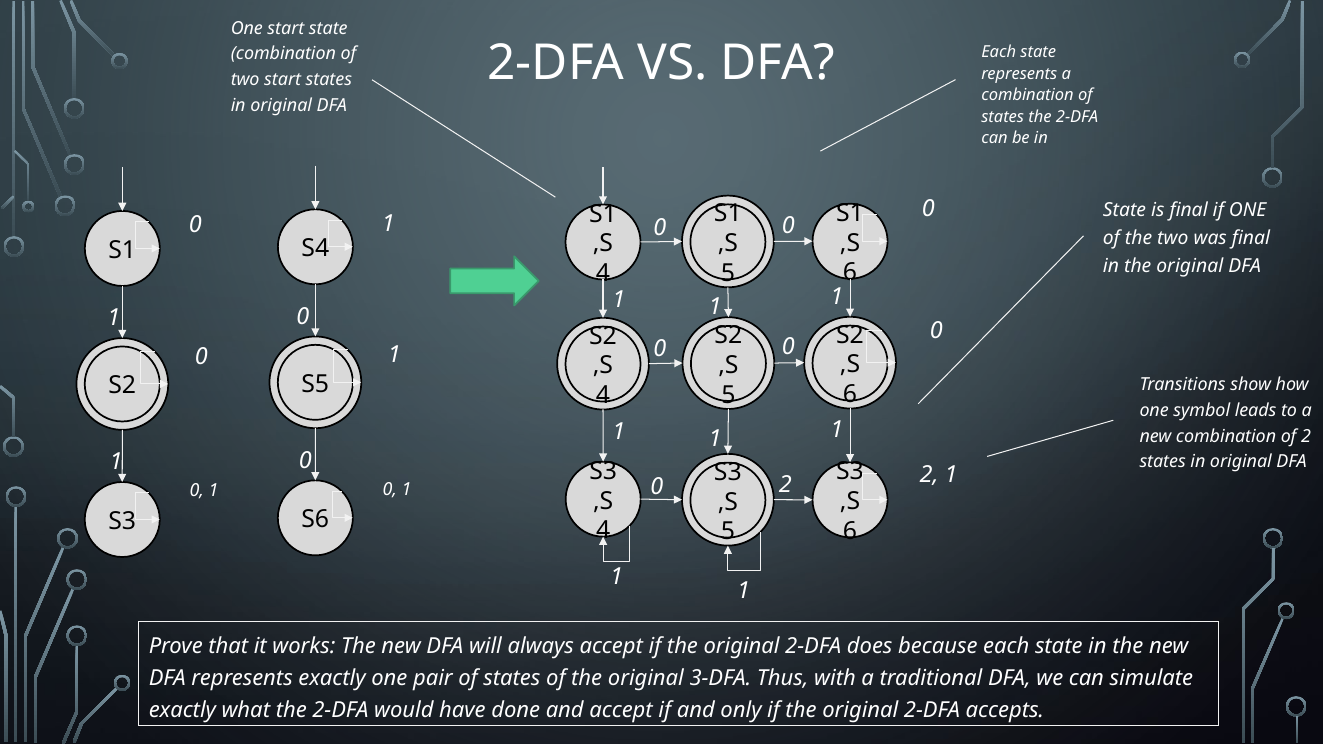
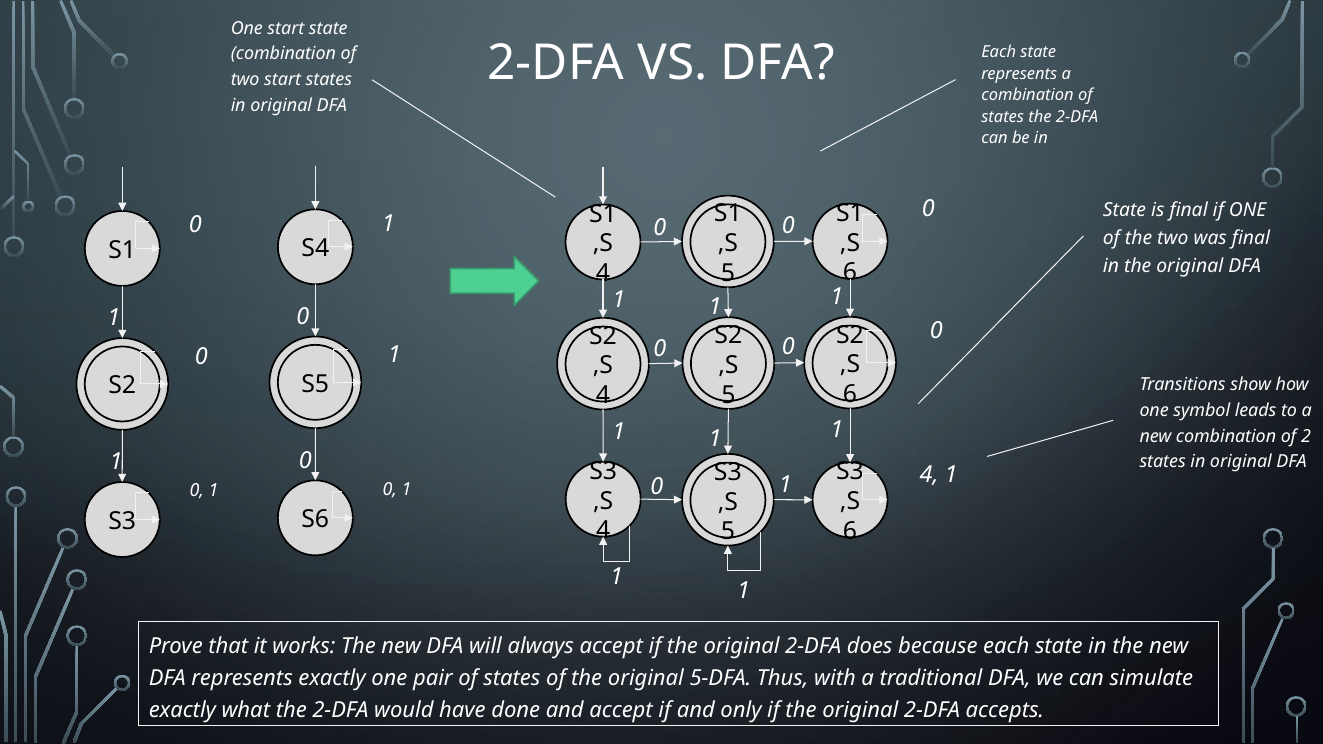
2 at (929, 475): 2 -> 4
2 at (785, 485): 2 -> 1
3-DFA: 3-DFA -> 5-DFA
